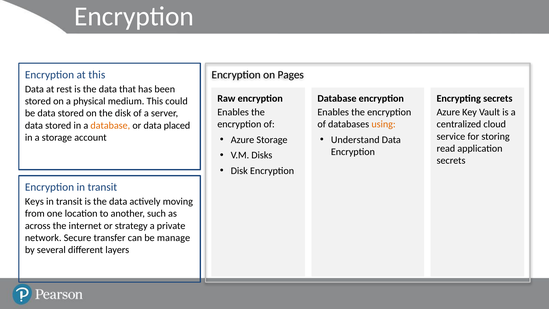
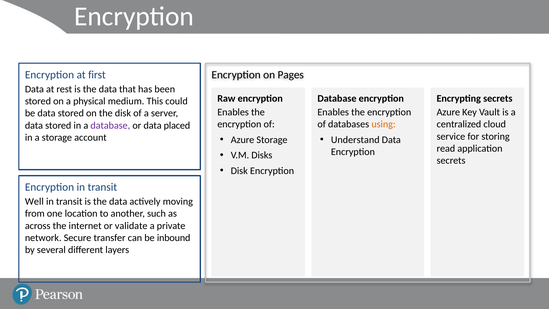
at this: this -> first
database at (110, 125) colour: orange -> purple
Keys: Keys -> Well
strategy: strategy -> validate
manage: manage -> inbound
